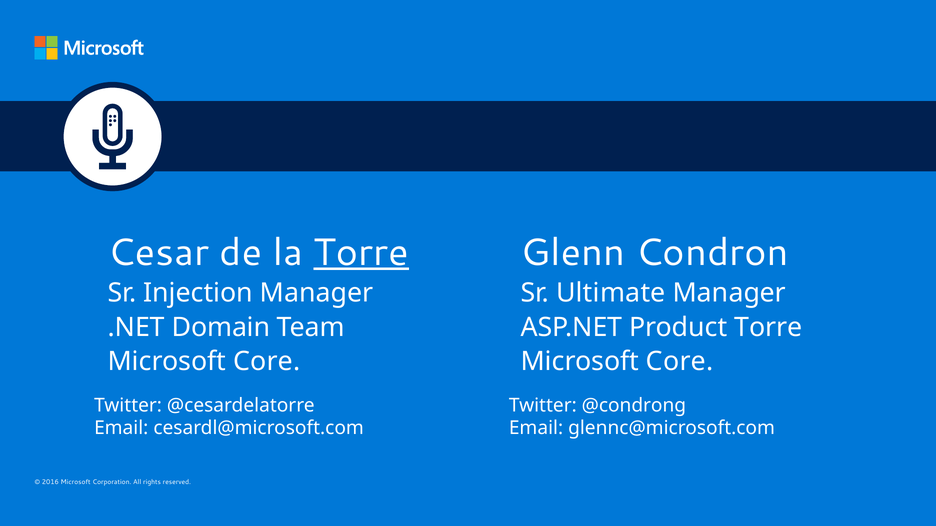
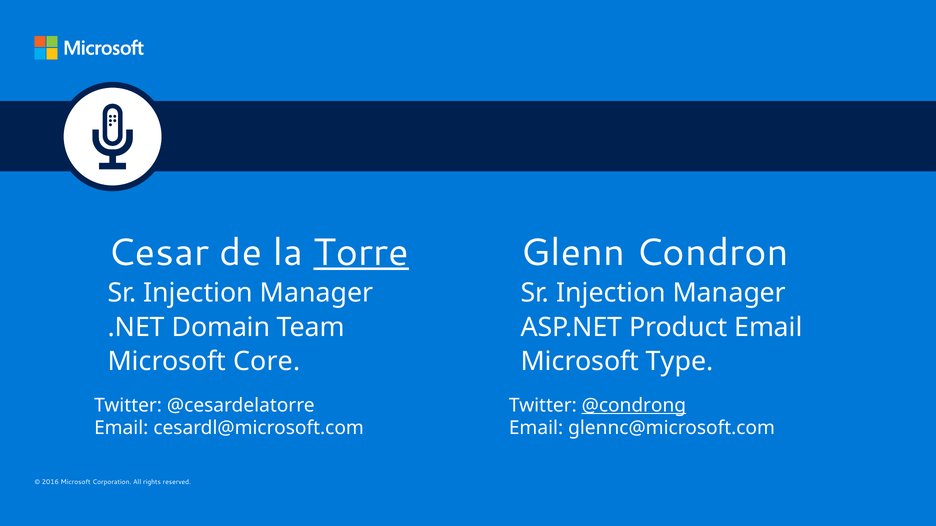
Ultimate at (611, 293): Ultimate -> Injection
Product Torre: Torre -> Email
Core at (680, 362): Core -> Type
@condrong underline: none -> present
